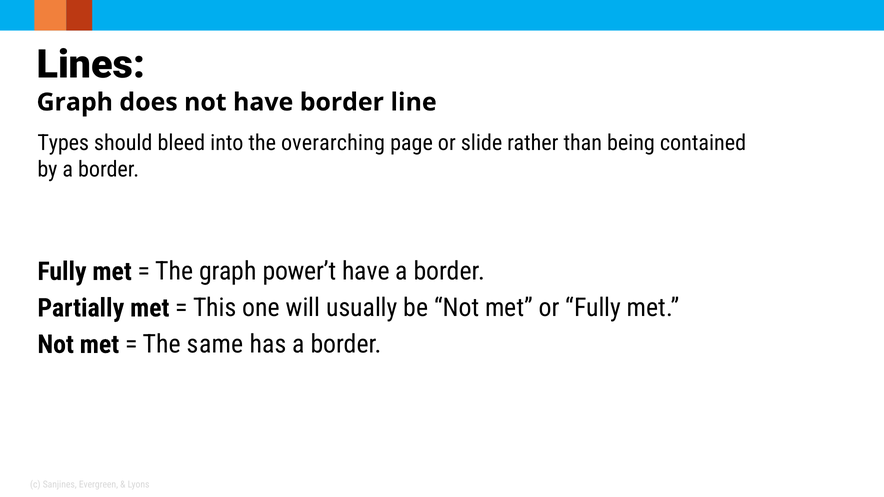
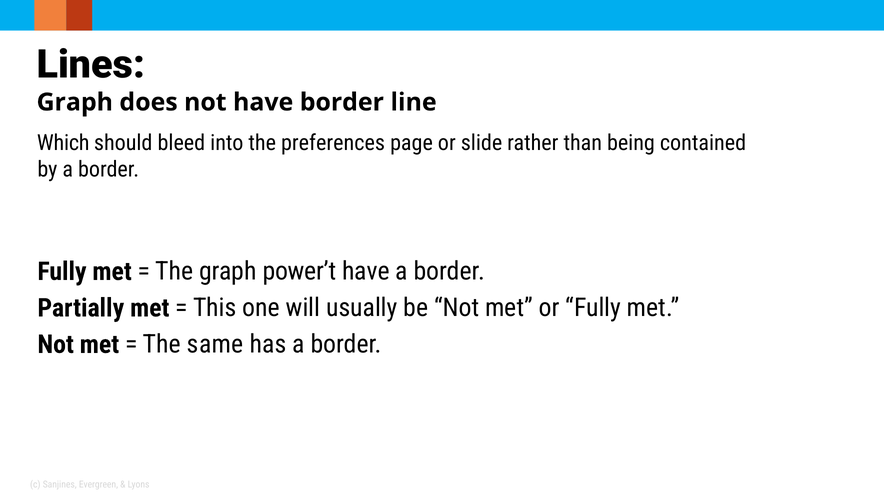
Types: Types -> Which
overarching: overarching -> preferences
